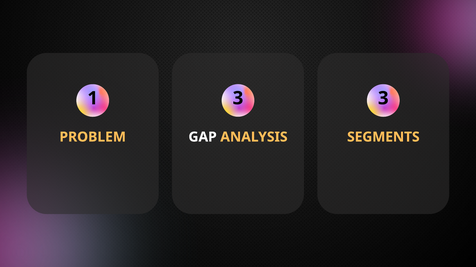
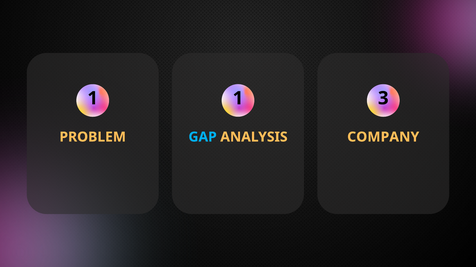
1 3: 3 -> 1
GAP colour: white -> light blue
SEGMENTS: SEGMENTS -> COMPANY
